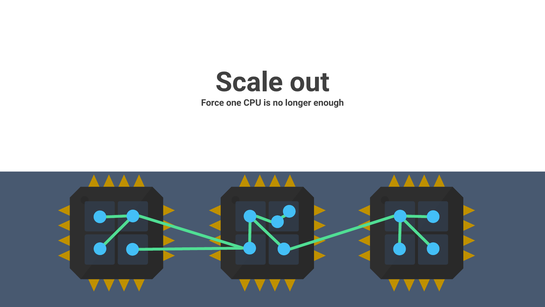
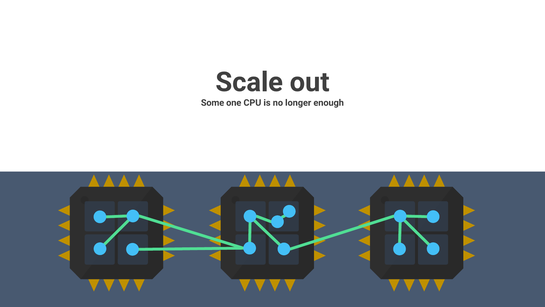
Force: Force -> Some
